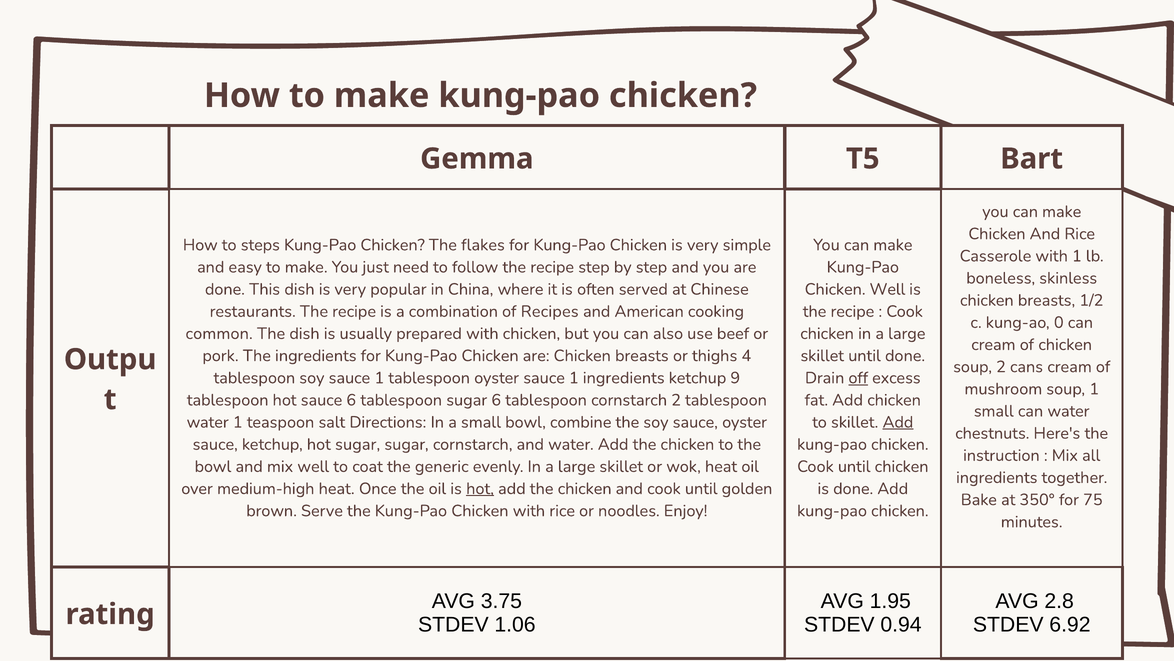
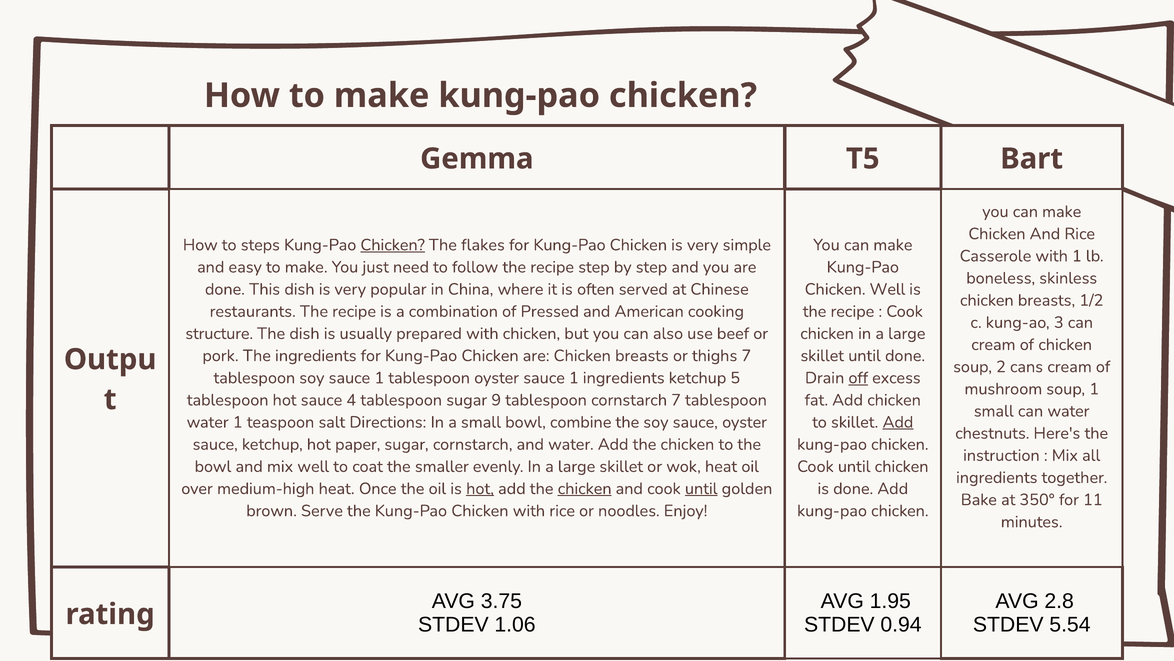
Chicken at (393, 245) underline: none -> present
Recipes: Recipes -> Pressed
0: 0 -> 3
common: common -> structure
thighs 4: 4 -> 7
9: 9 -> 5
sauce 6: 6 -> 4
sugar 6: 6 -> 9
cornstarch 2: 2 -> 7
hot sugar: sugar -> paper
generic: generic -> smaller
chicken at (585, 488) underline: none -> present
until at (701, 488) underline: none -> present
75: 75 -> 11
6.92: 6.92 -> 5.54
